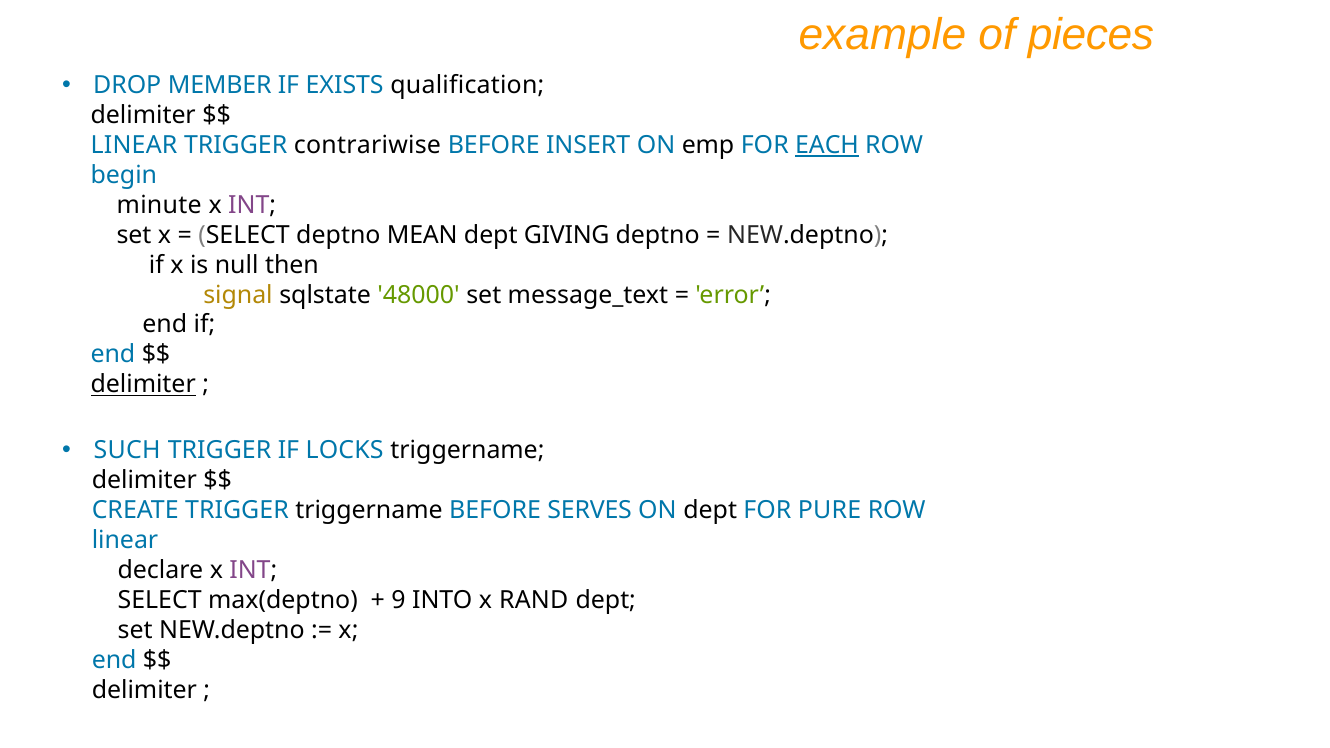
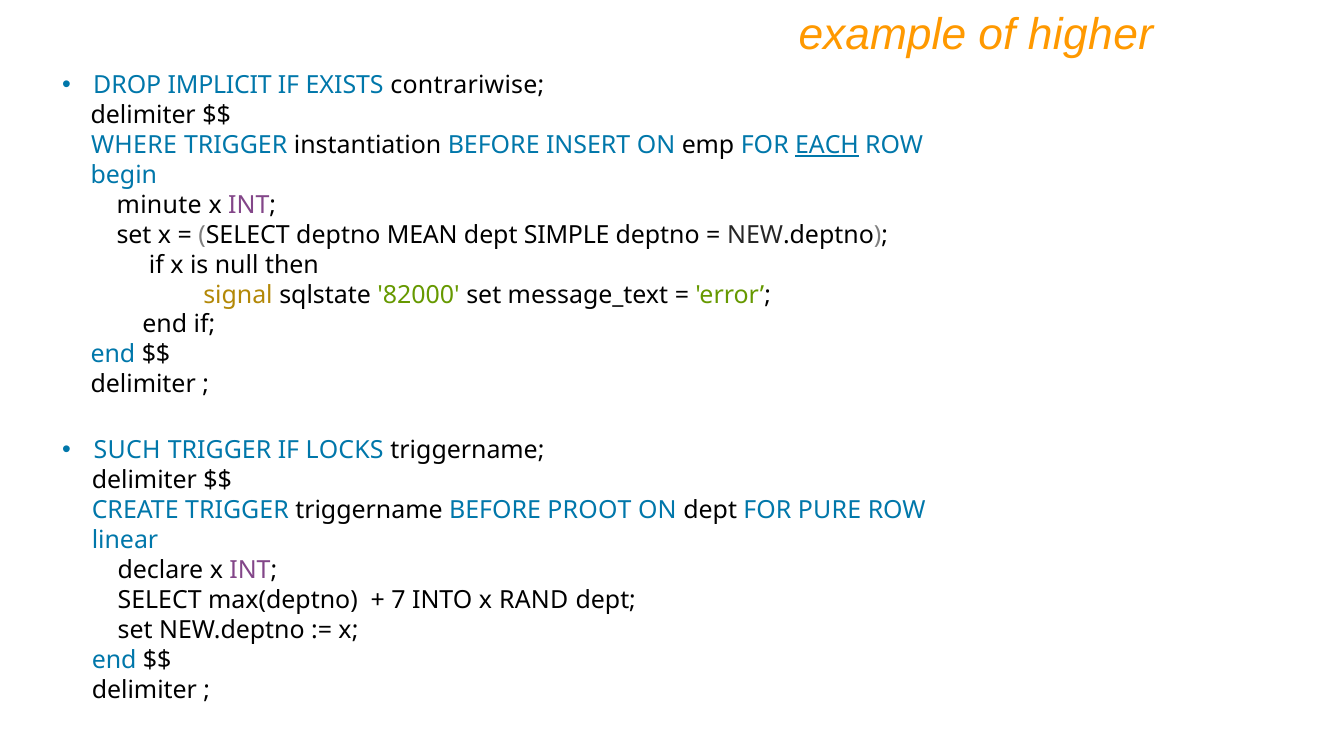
pieces: pieces -> higher
MEMBER: MEMBER -> IMPLICIT
qualification: qualification -> contrariwise
LINEAR at (134, 145): LINEAR -> WHERE
contrariwise: contrariwise -> instantiation
GIVING: GIVING -> SIMPLE
48000: 48000 -> 82000
delimiter at (143, 385) underline: present -> none
SERVES: SERVES -> PROOT
9: 9 -> 7
